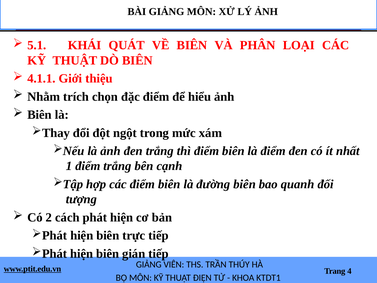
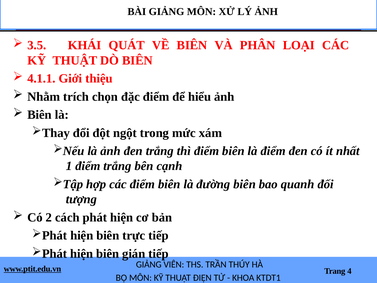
5.1: 5.1 -> 3.5
